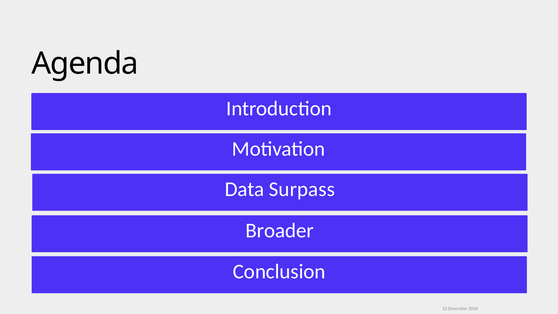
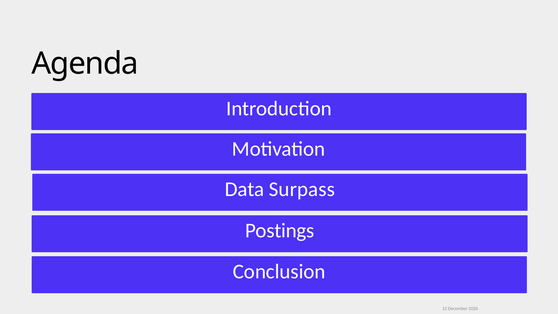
Broader: Broader -> Postings
